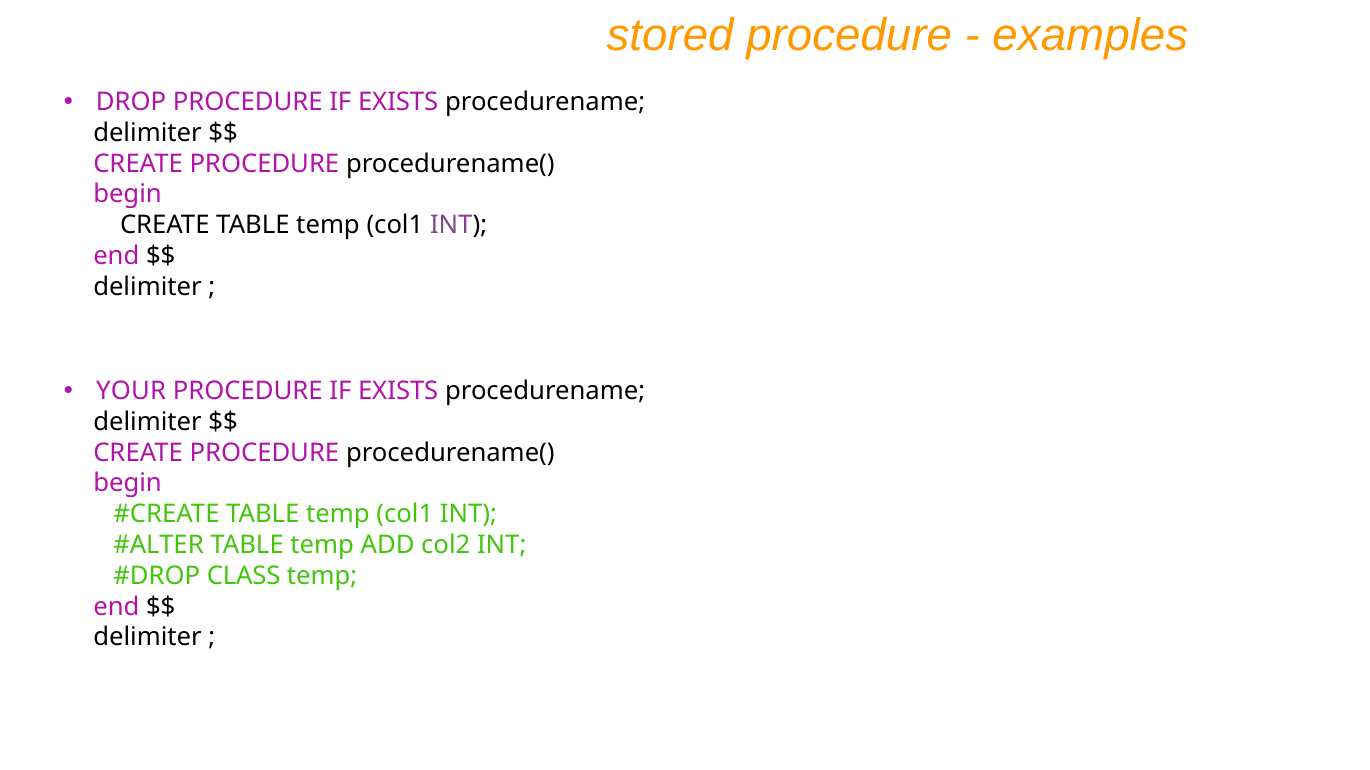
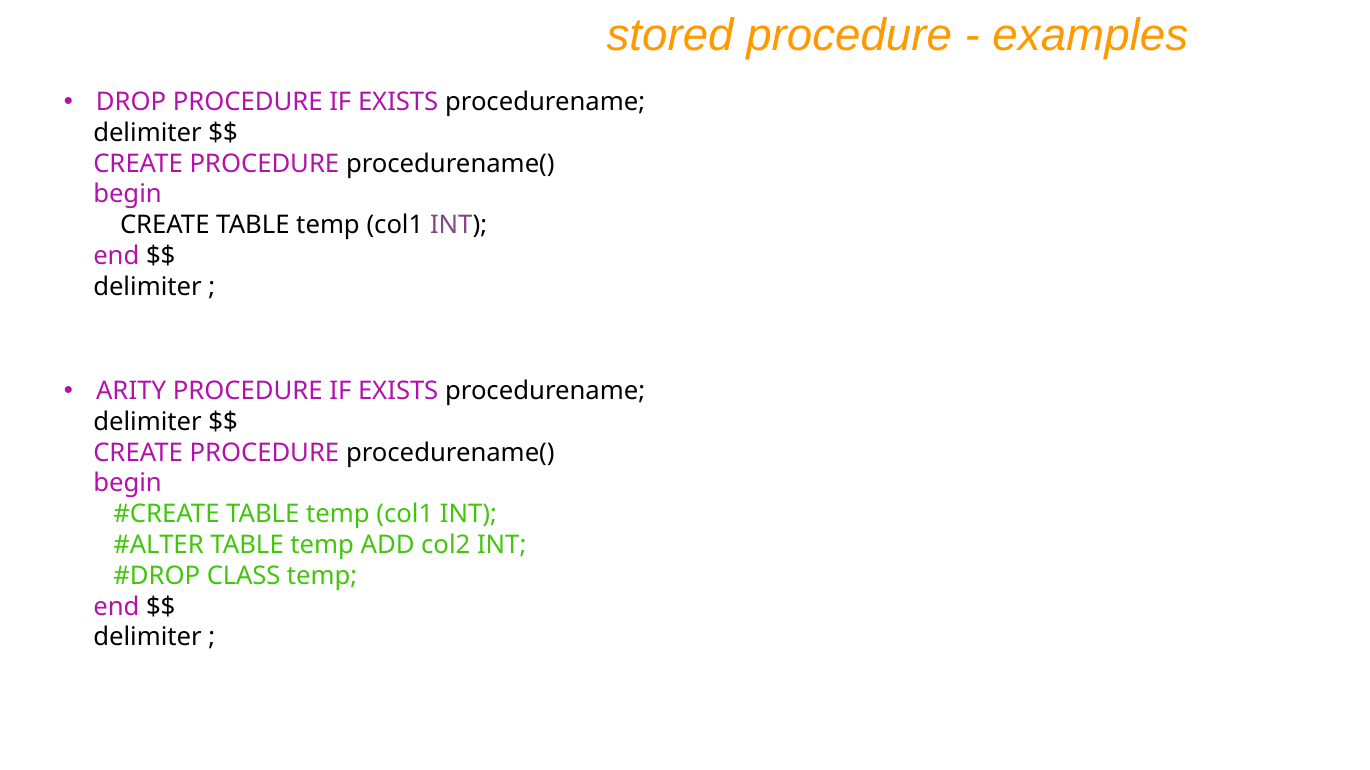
YOUR: YOUR -> ARITY
